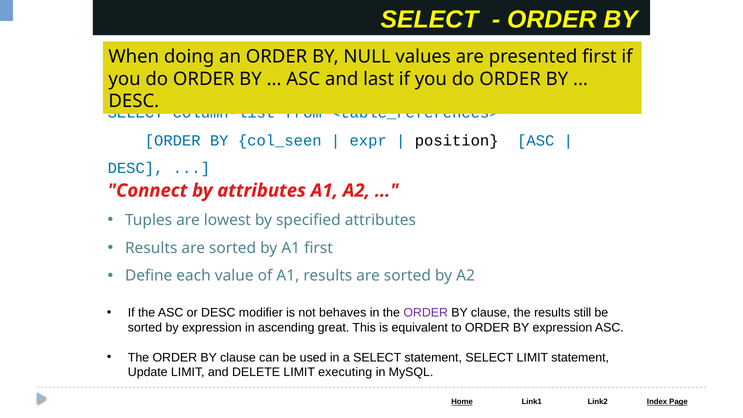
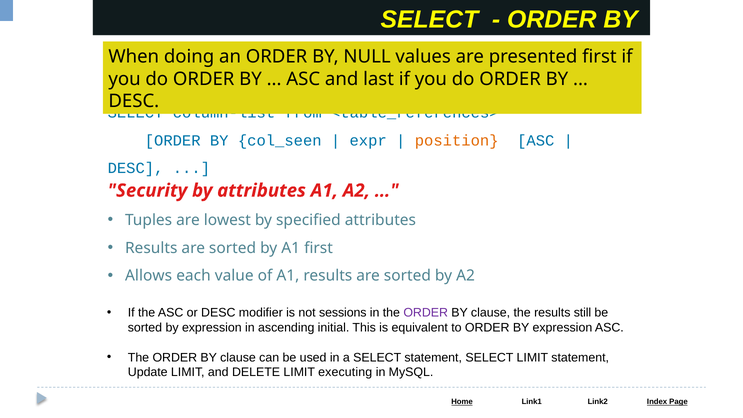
position colour: black -> orange
Connect: Connect -> Security
Define: Define -> Allows
behaves: behaves -> sessions
great: great -> initial
